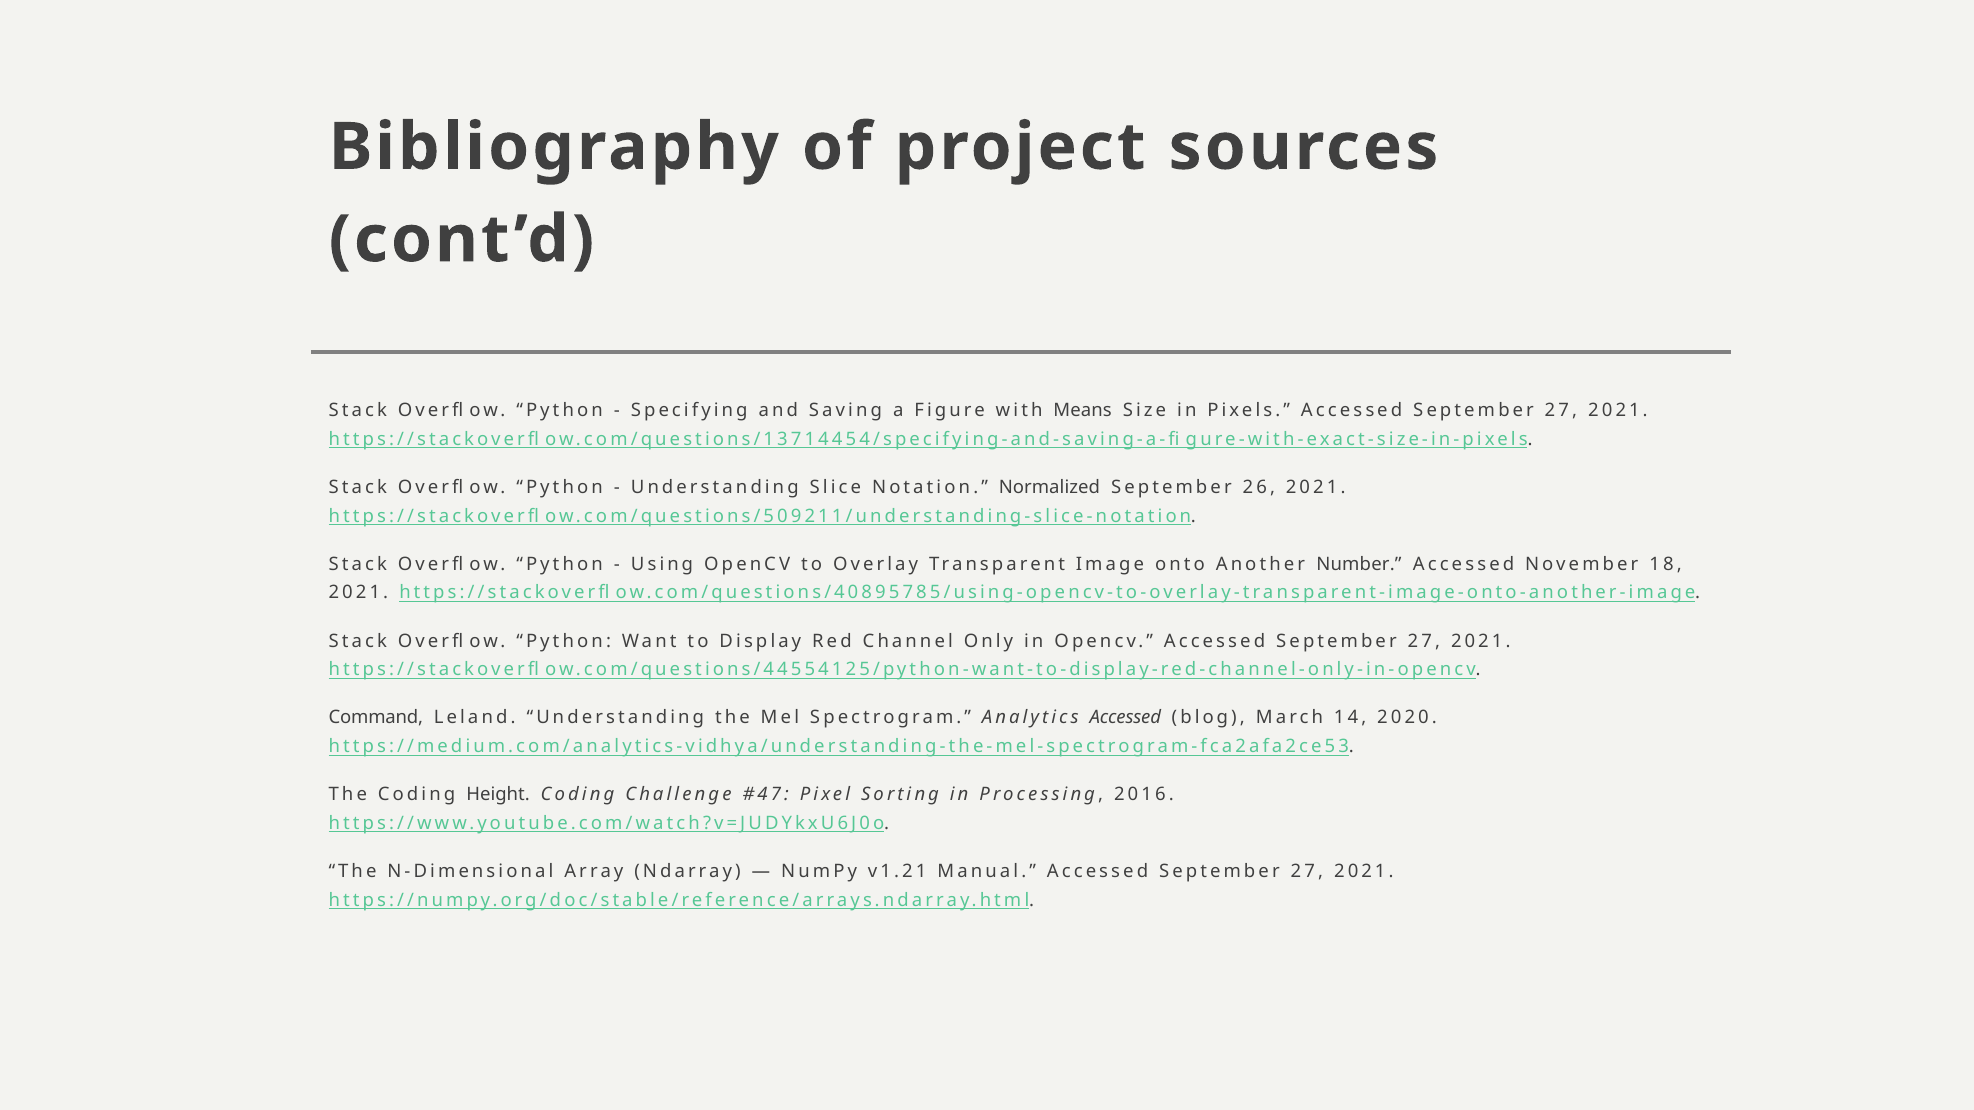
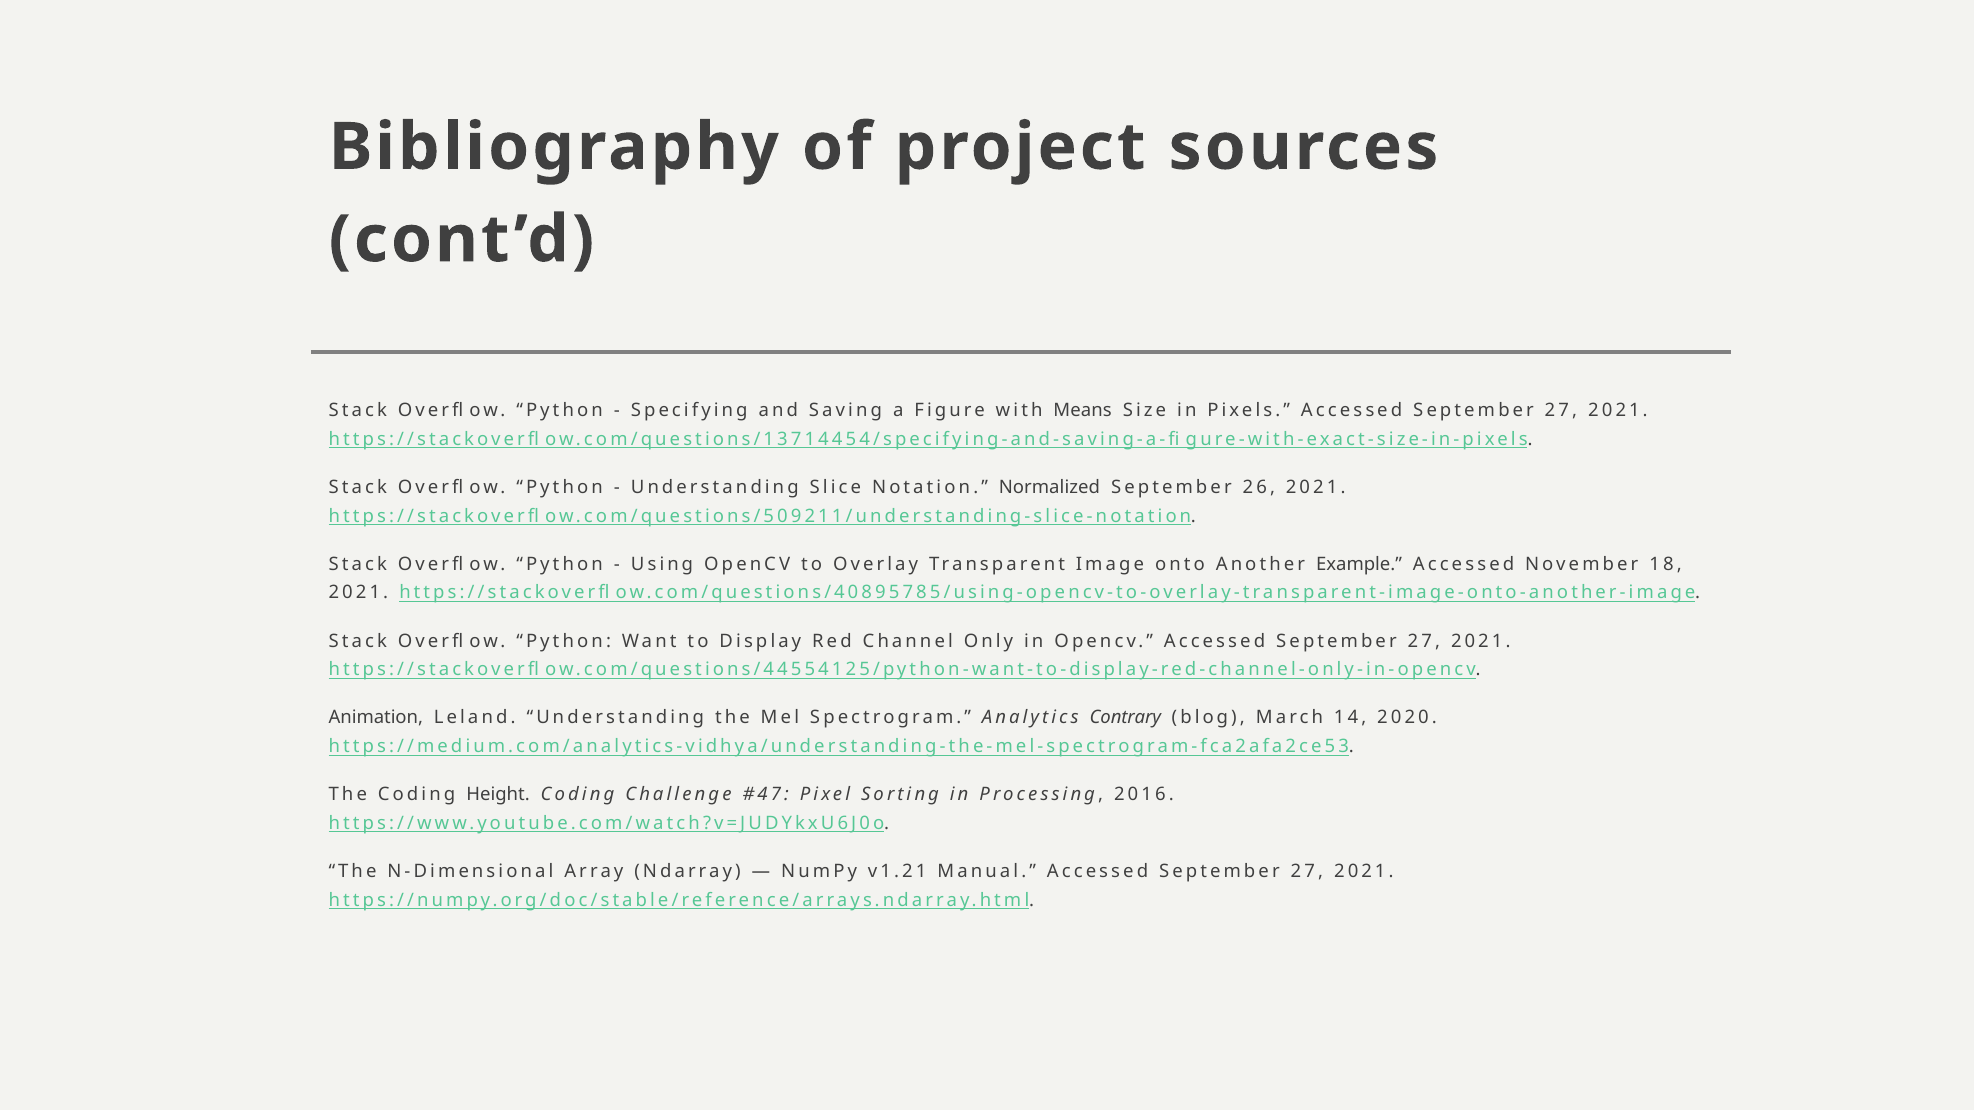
Number: Number -> Example
Command: Command -> Animation
Analytics Accessed: Accessed -> Contrary
